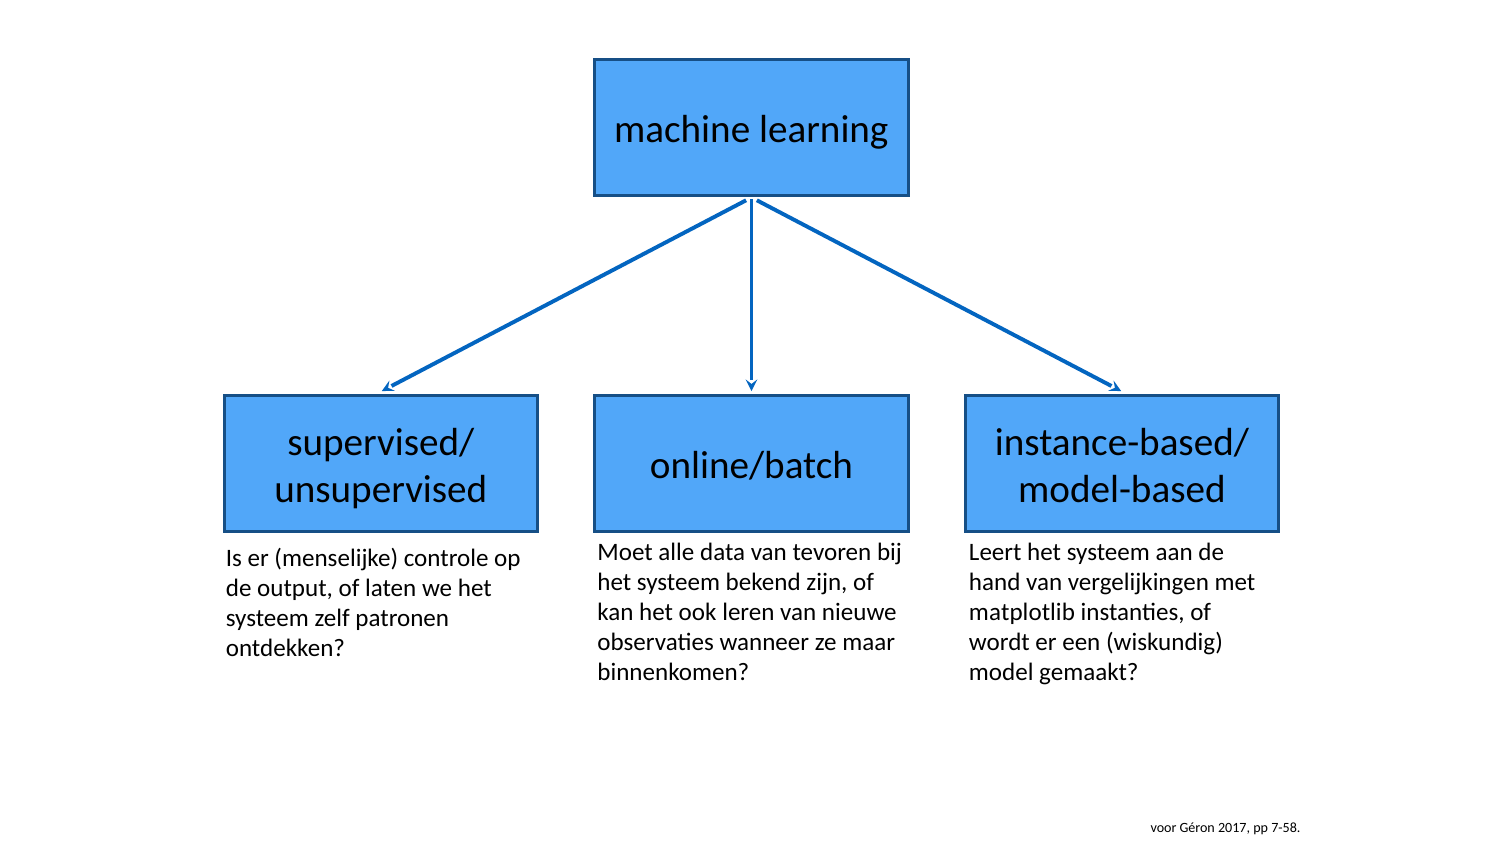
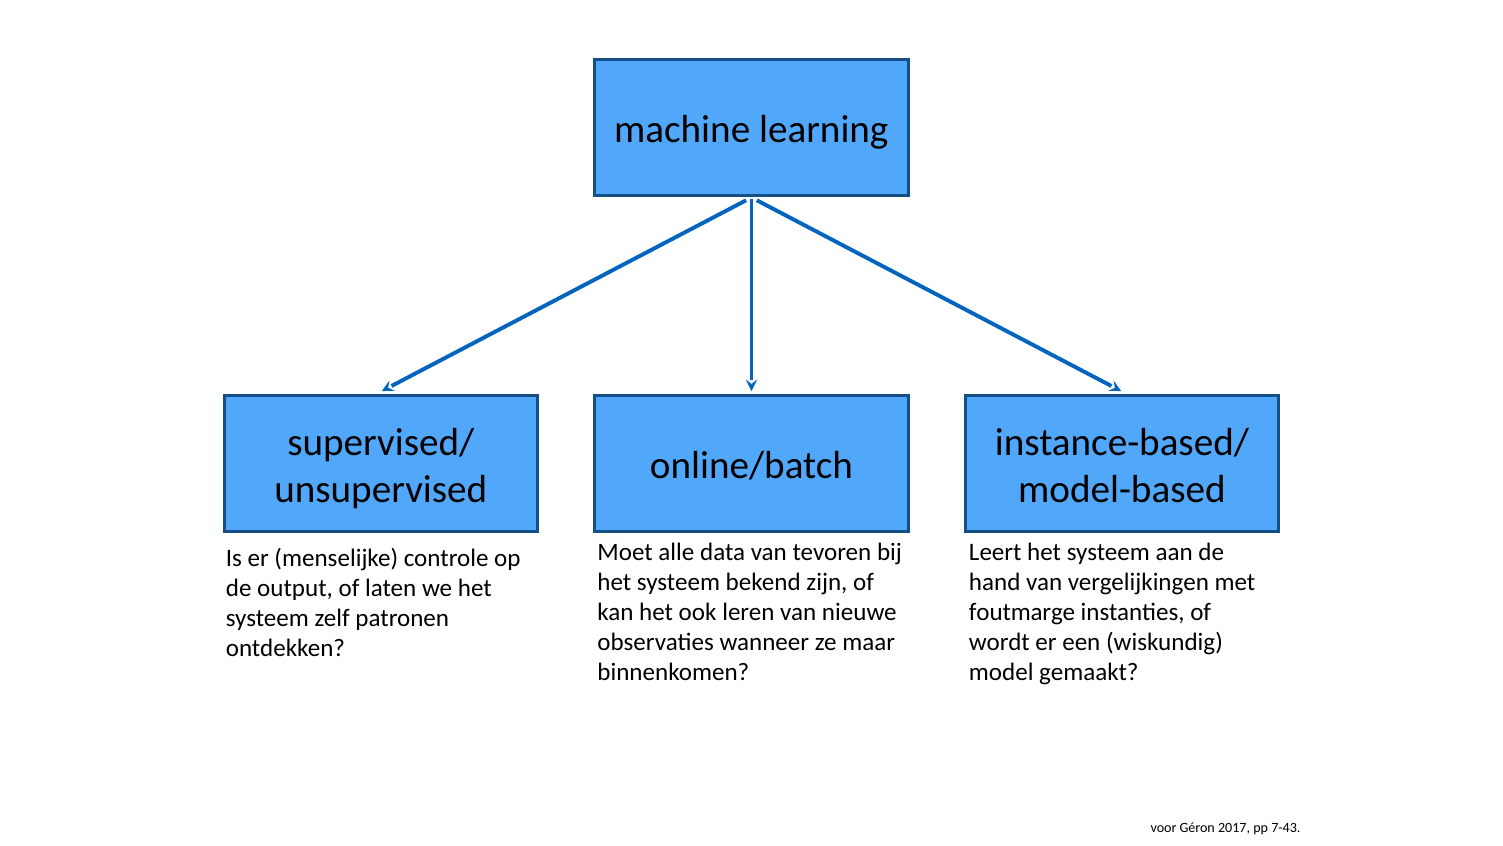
matplotlib: matplotlib -> foutmarge
7-58: 7-58 -> 7-43
